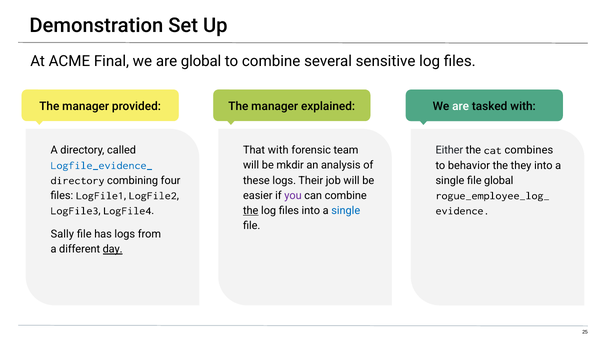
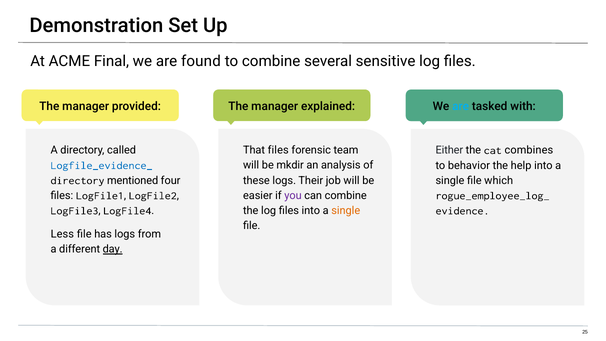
are global: global -> found
are at (461, 106) colour: white -> light blue
That with: with -> files
they: they -> help
file global: global -> which
combining: combining -> mentioned
the at (251, 211) underline: present -> none
single at (346, 211) colour: blue -> orange
Sally: Sally -> Less
